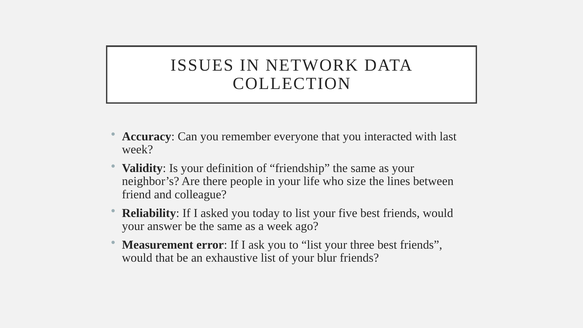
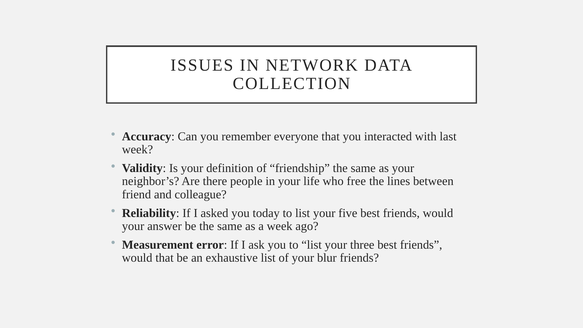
size: size -> free
